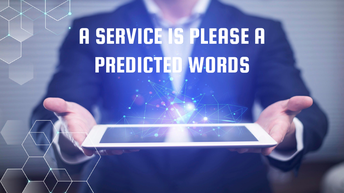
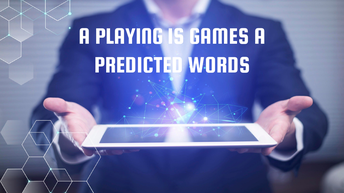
SERVICE: SERVICE -> PLAYING
PLEASE: PLEASE -> GAMES
